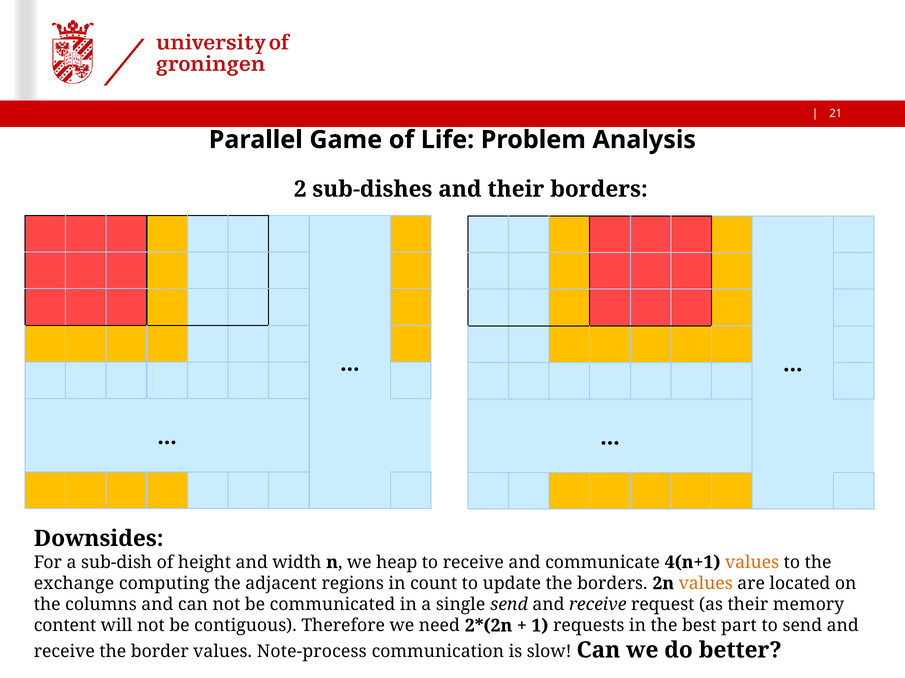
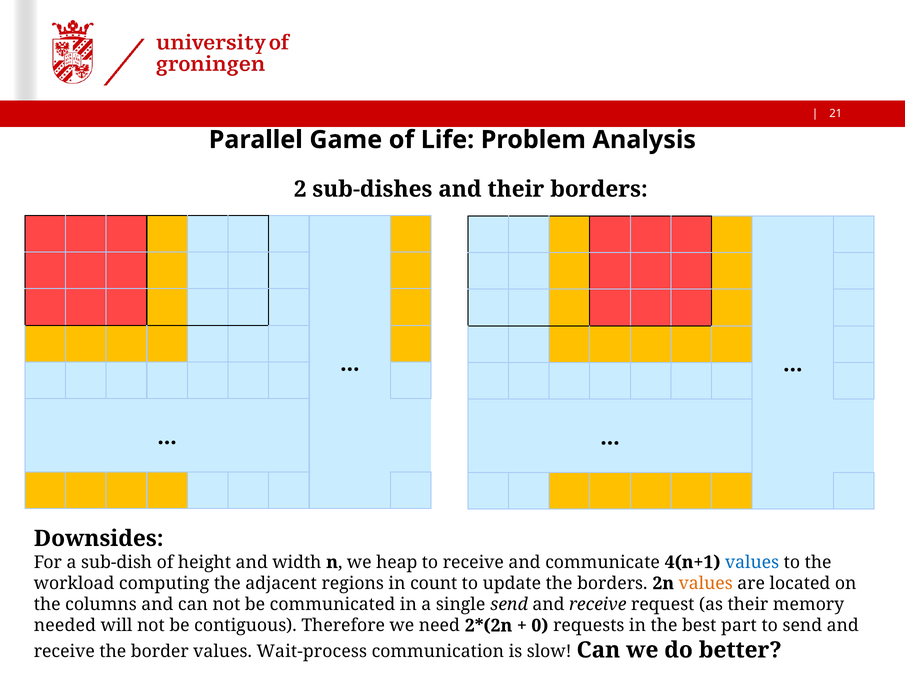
values at (752, 563) colour: orange -> blue
exchange: exchange -> workload
content: content -> needed
1: 1 -> 0
Note-process: Note-process -> Wait-process
